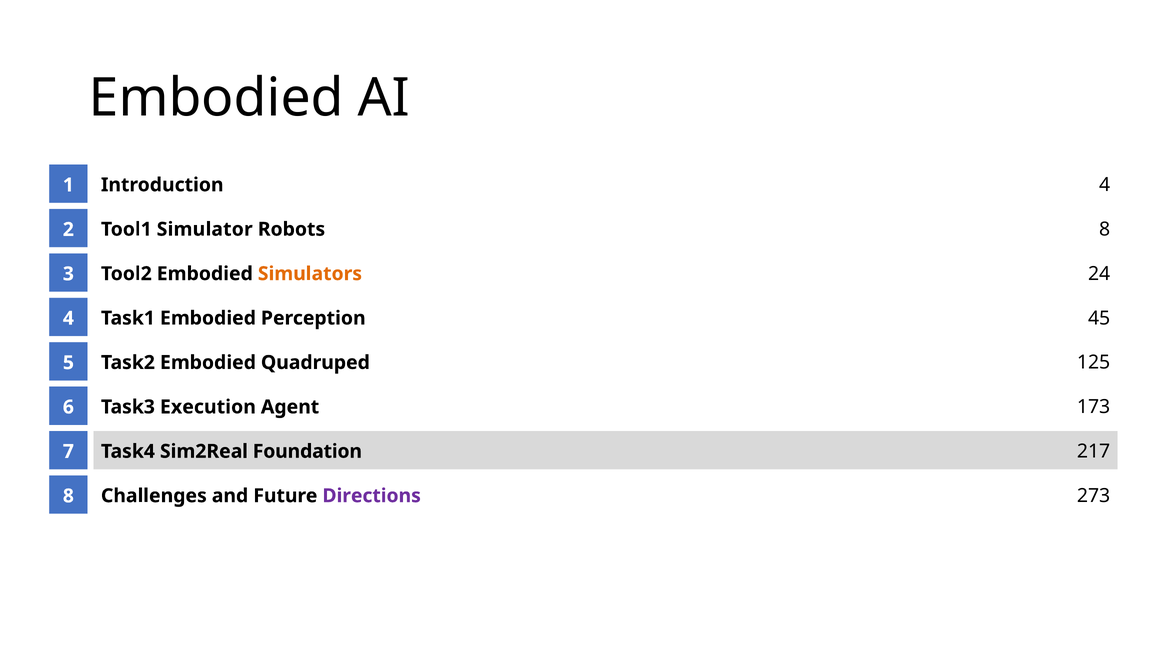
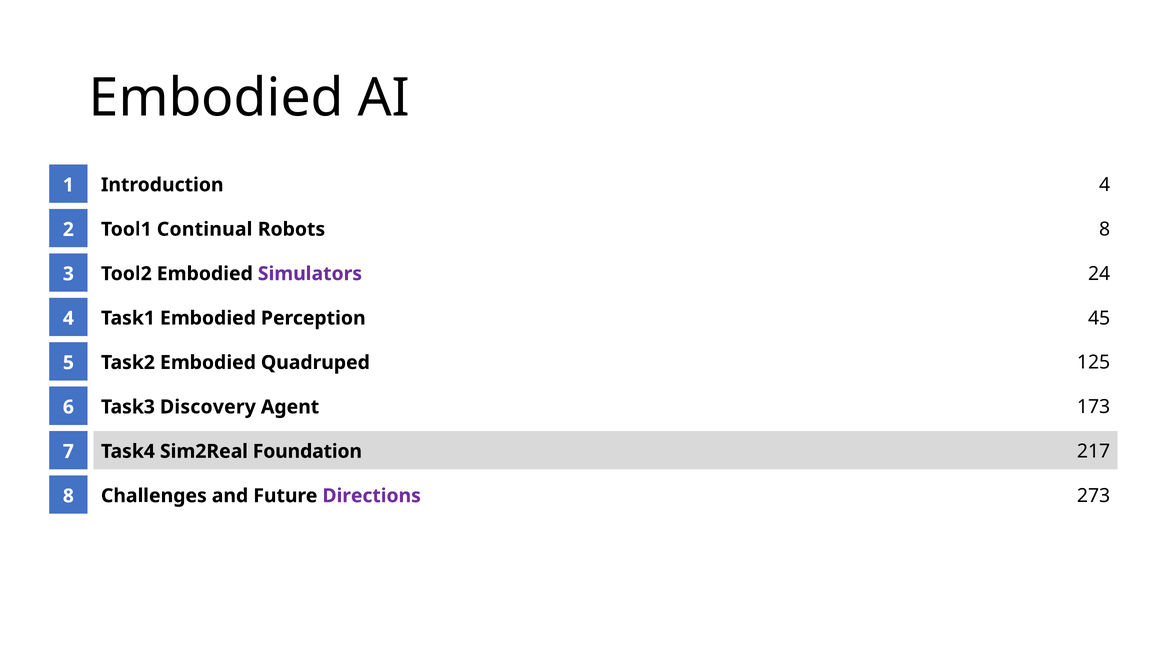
Simulator: Simulator -> Continual
Simulators colour: orange -> purple
Execution: Execution -> Discovery
